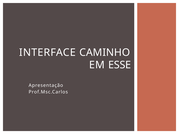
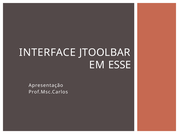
CAMINHO: CAMINHO -> JTOOLBAR
